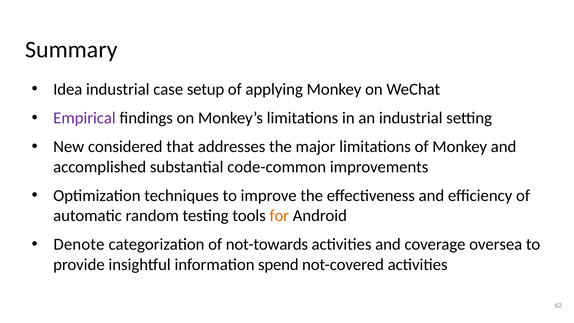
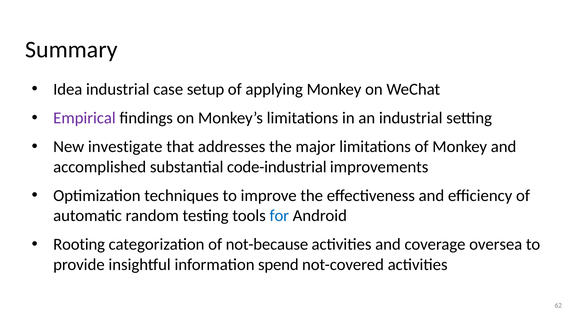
considered: considered -> investigate
code-common: code-common -> code-industrial
for colour: orange -> blue
Denote: Denote -> Rooting
not-towards: not-towards -> not-because
